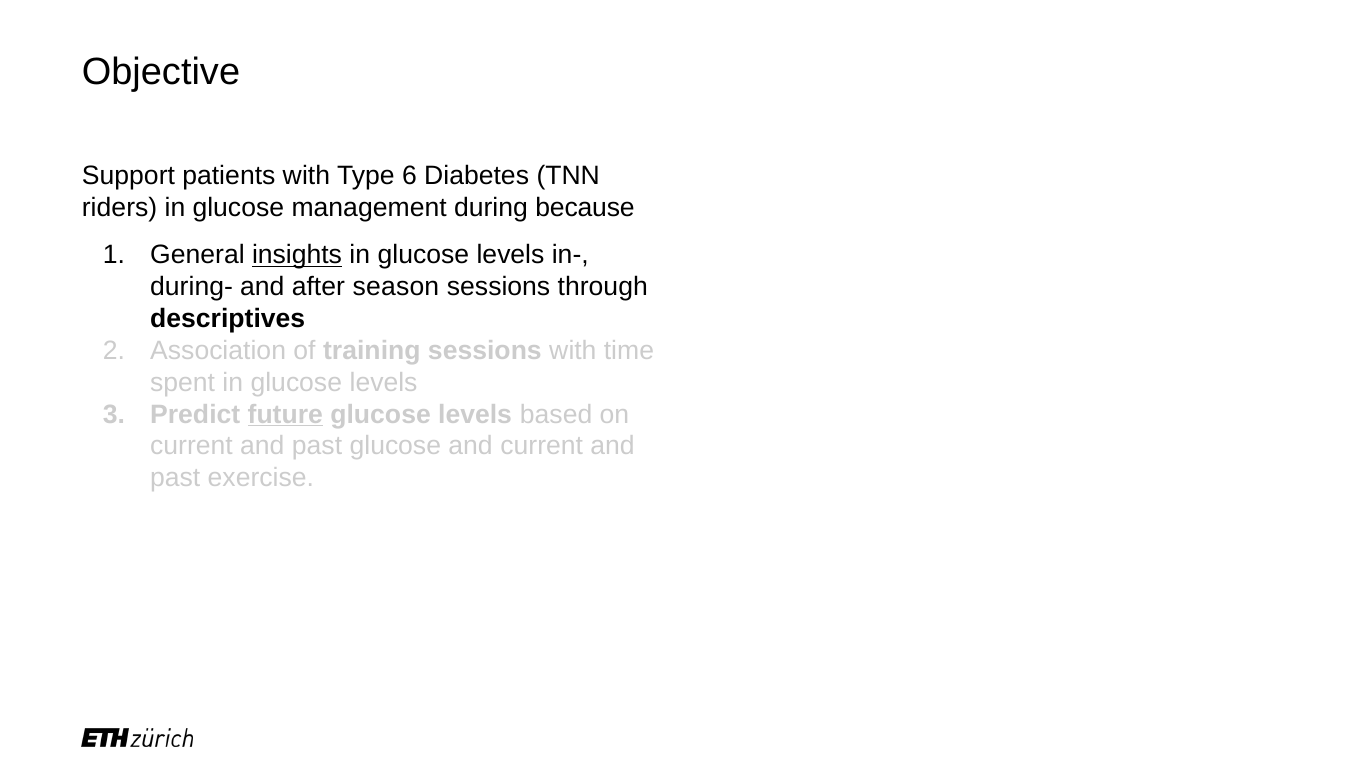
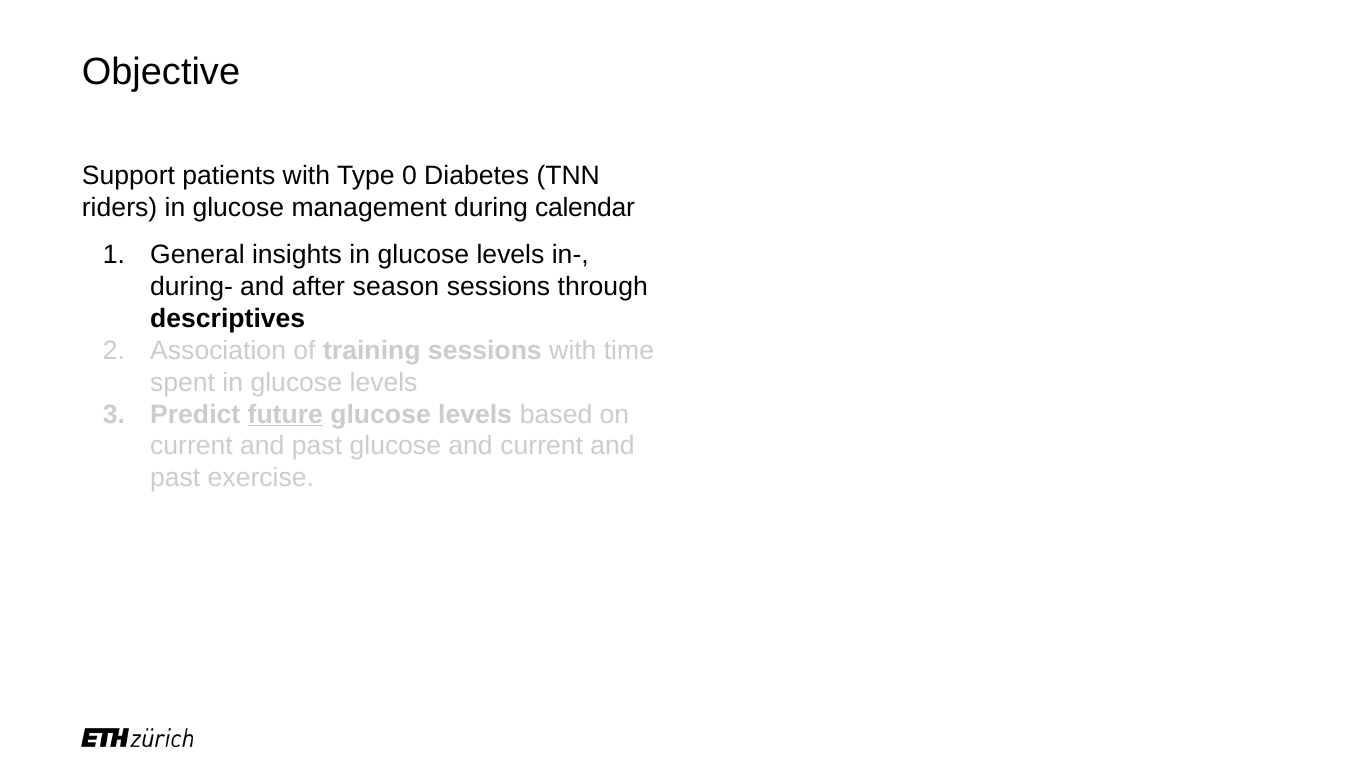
6: 6 -> 0
because: because -> calendar
insights underline: present -> none
